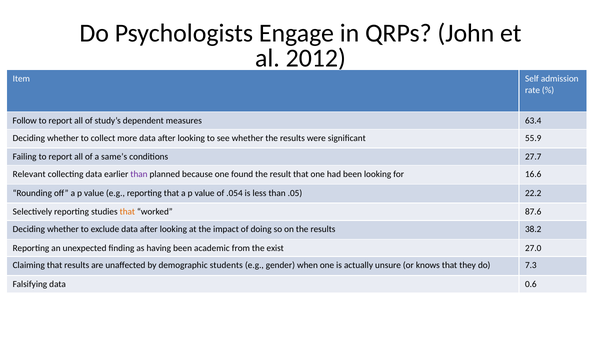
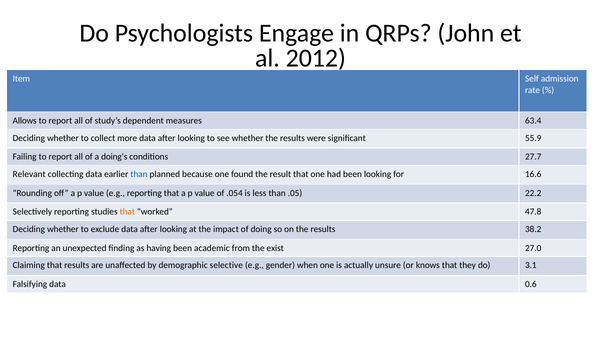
Follow: Follow -> Allows
same’s: same’s -> doing’s
than at (139, 174) colour: purple -> blue
87.6: 87.6 -> 47.8
students: students -> selective
7.3: 7.3 -> 3.1
